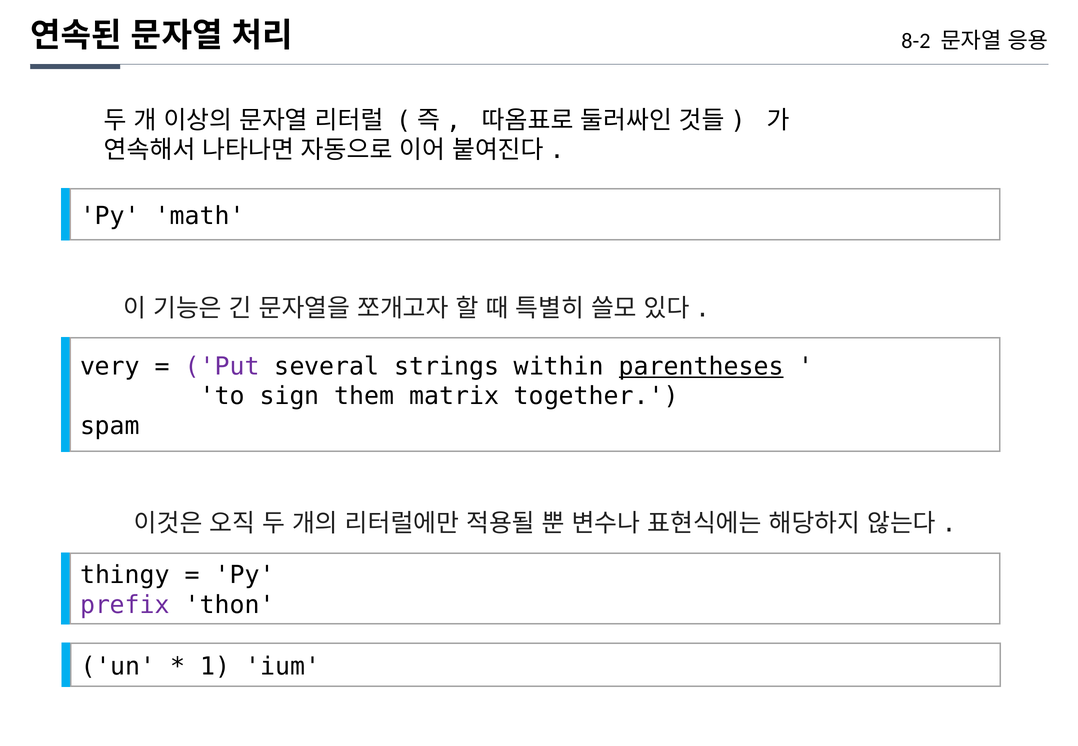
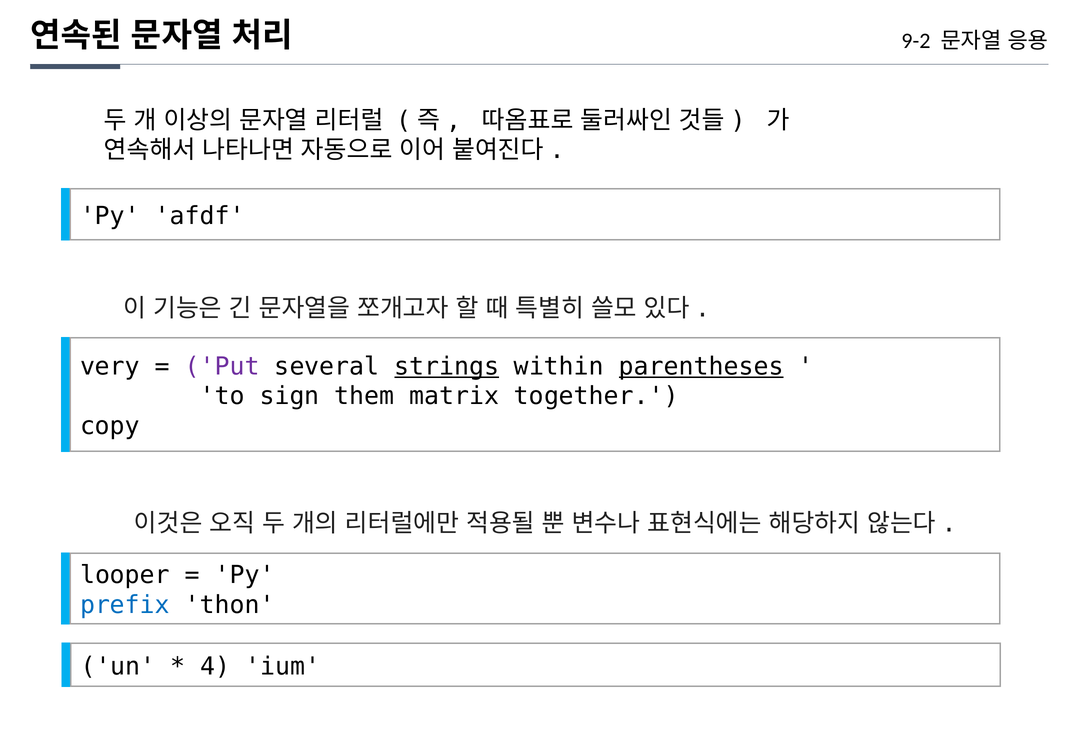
8-2: 8-2 -> 9-2
math: math -> afdf
strings underline: none -> present
spam: spam -> copy
thingy: thingy -> looper
prefix colour: purple -> blue
1: 1 -> 4
